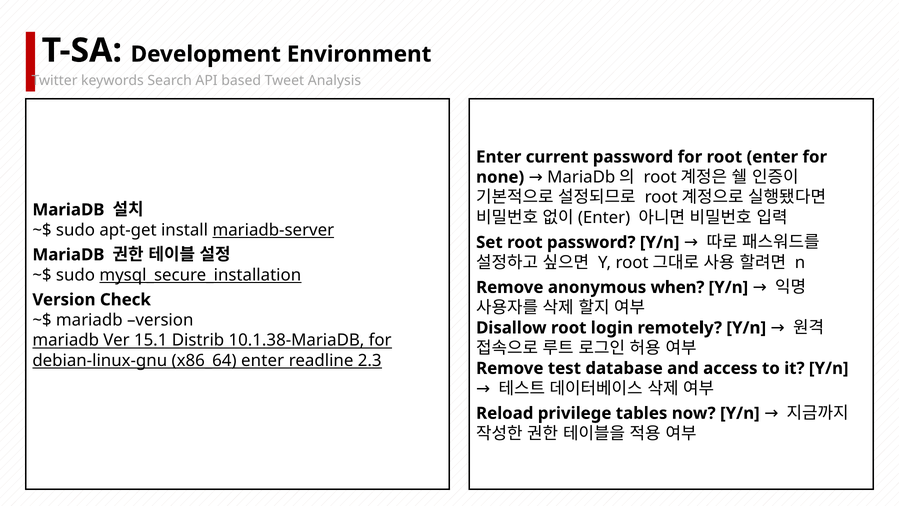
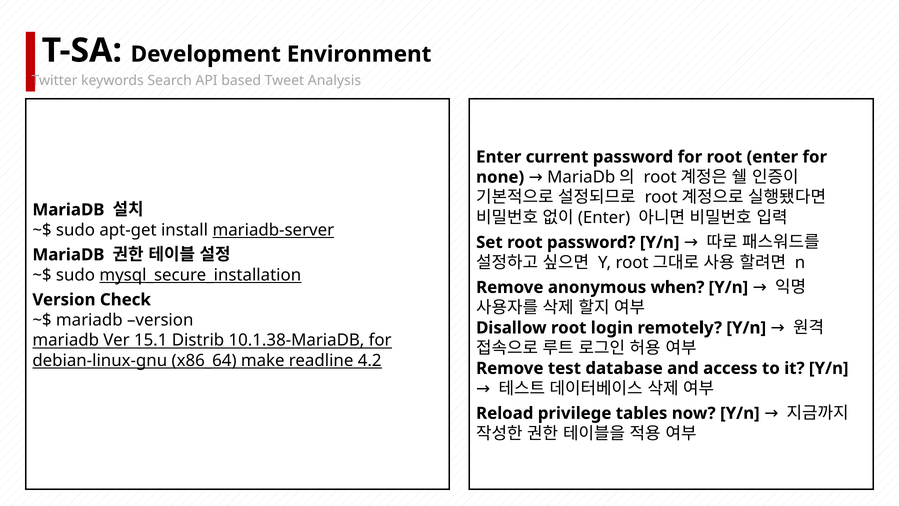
x86_64 enter: enter -> make
2.3: 2.3 -> 4.2
